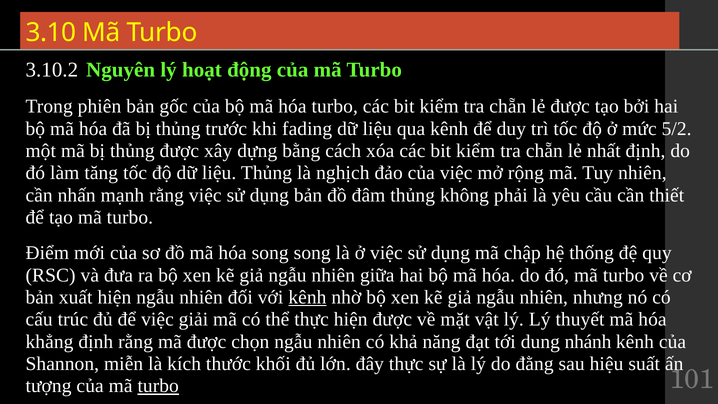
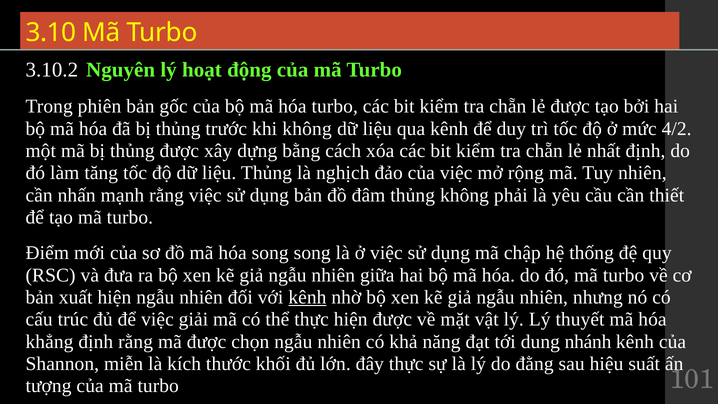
khi fading: fading -> không
5/2: 5/2 -> 4/2
turbo at (158, 386) underline: present -> none
